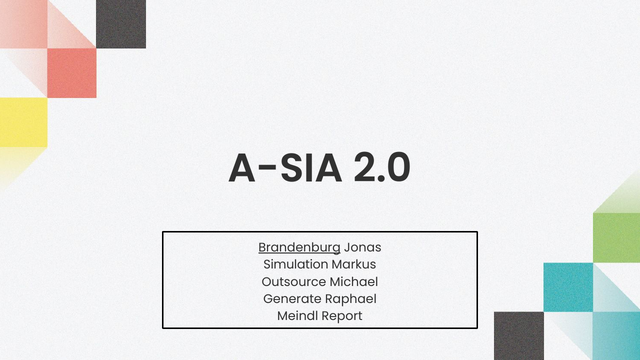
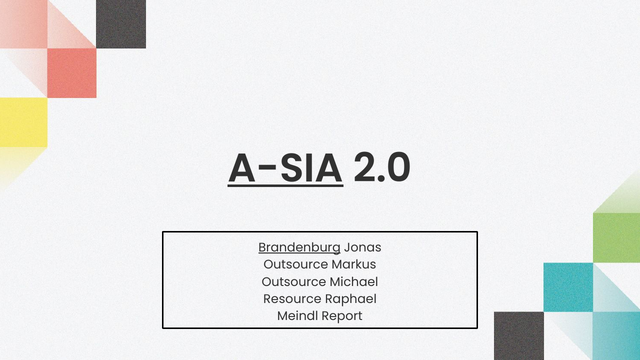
A-SIA underline: none -> present
Simulation at (296, 265): Simulation -> Outsource
Generate: Generate -> Resource
